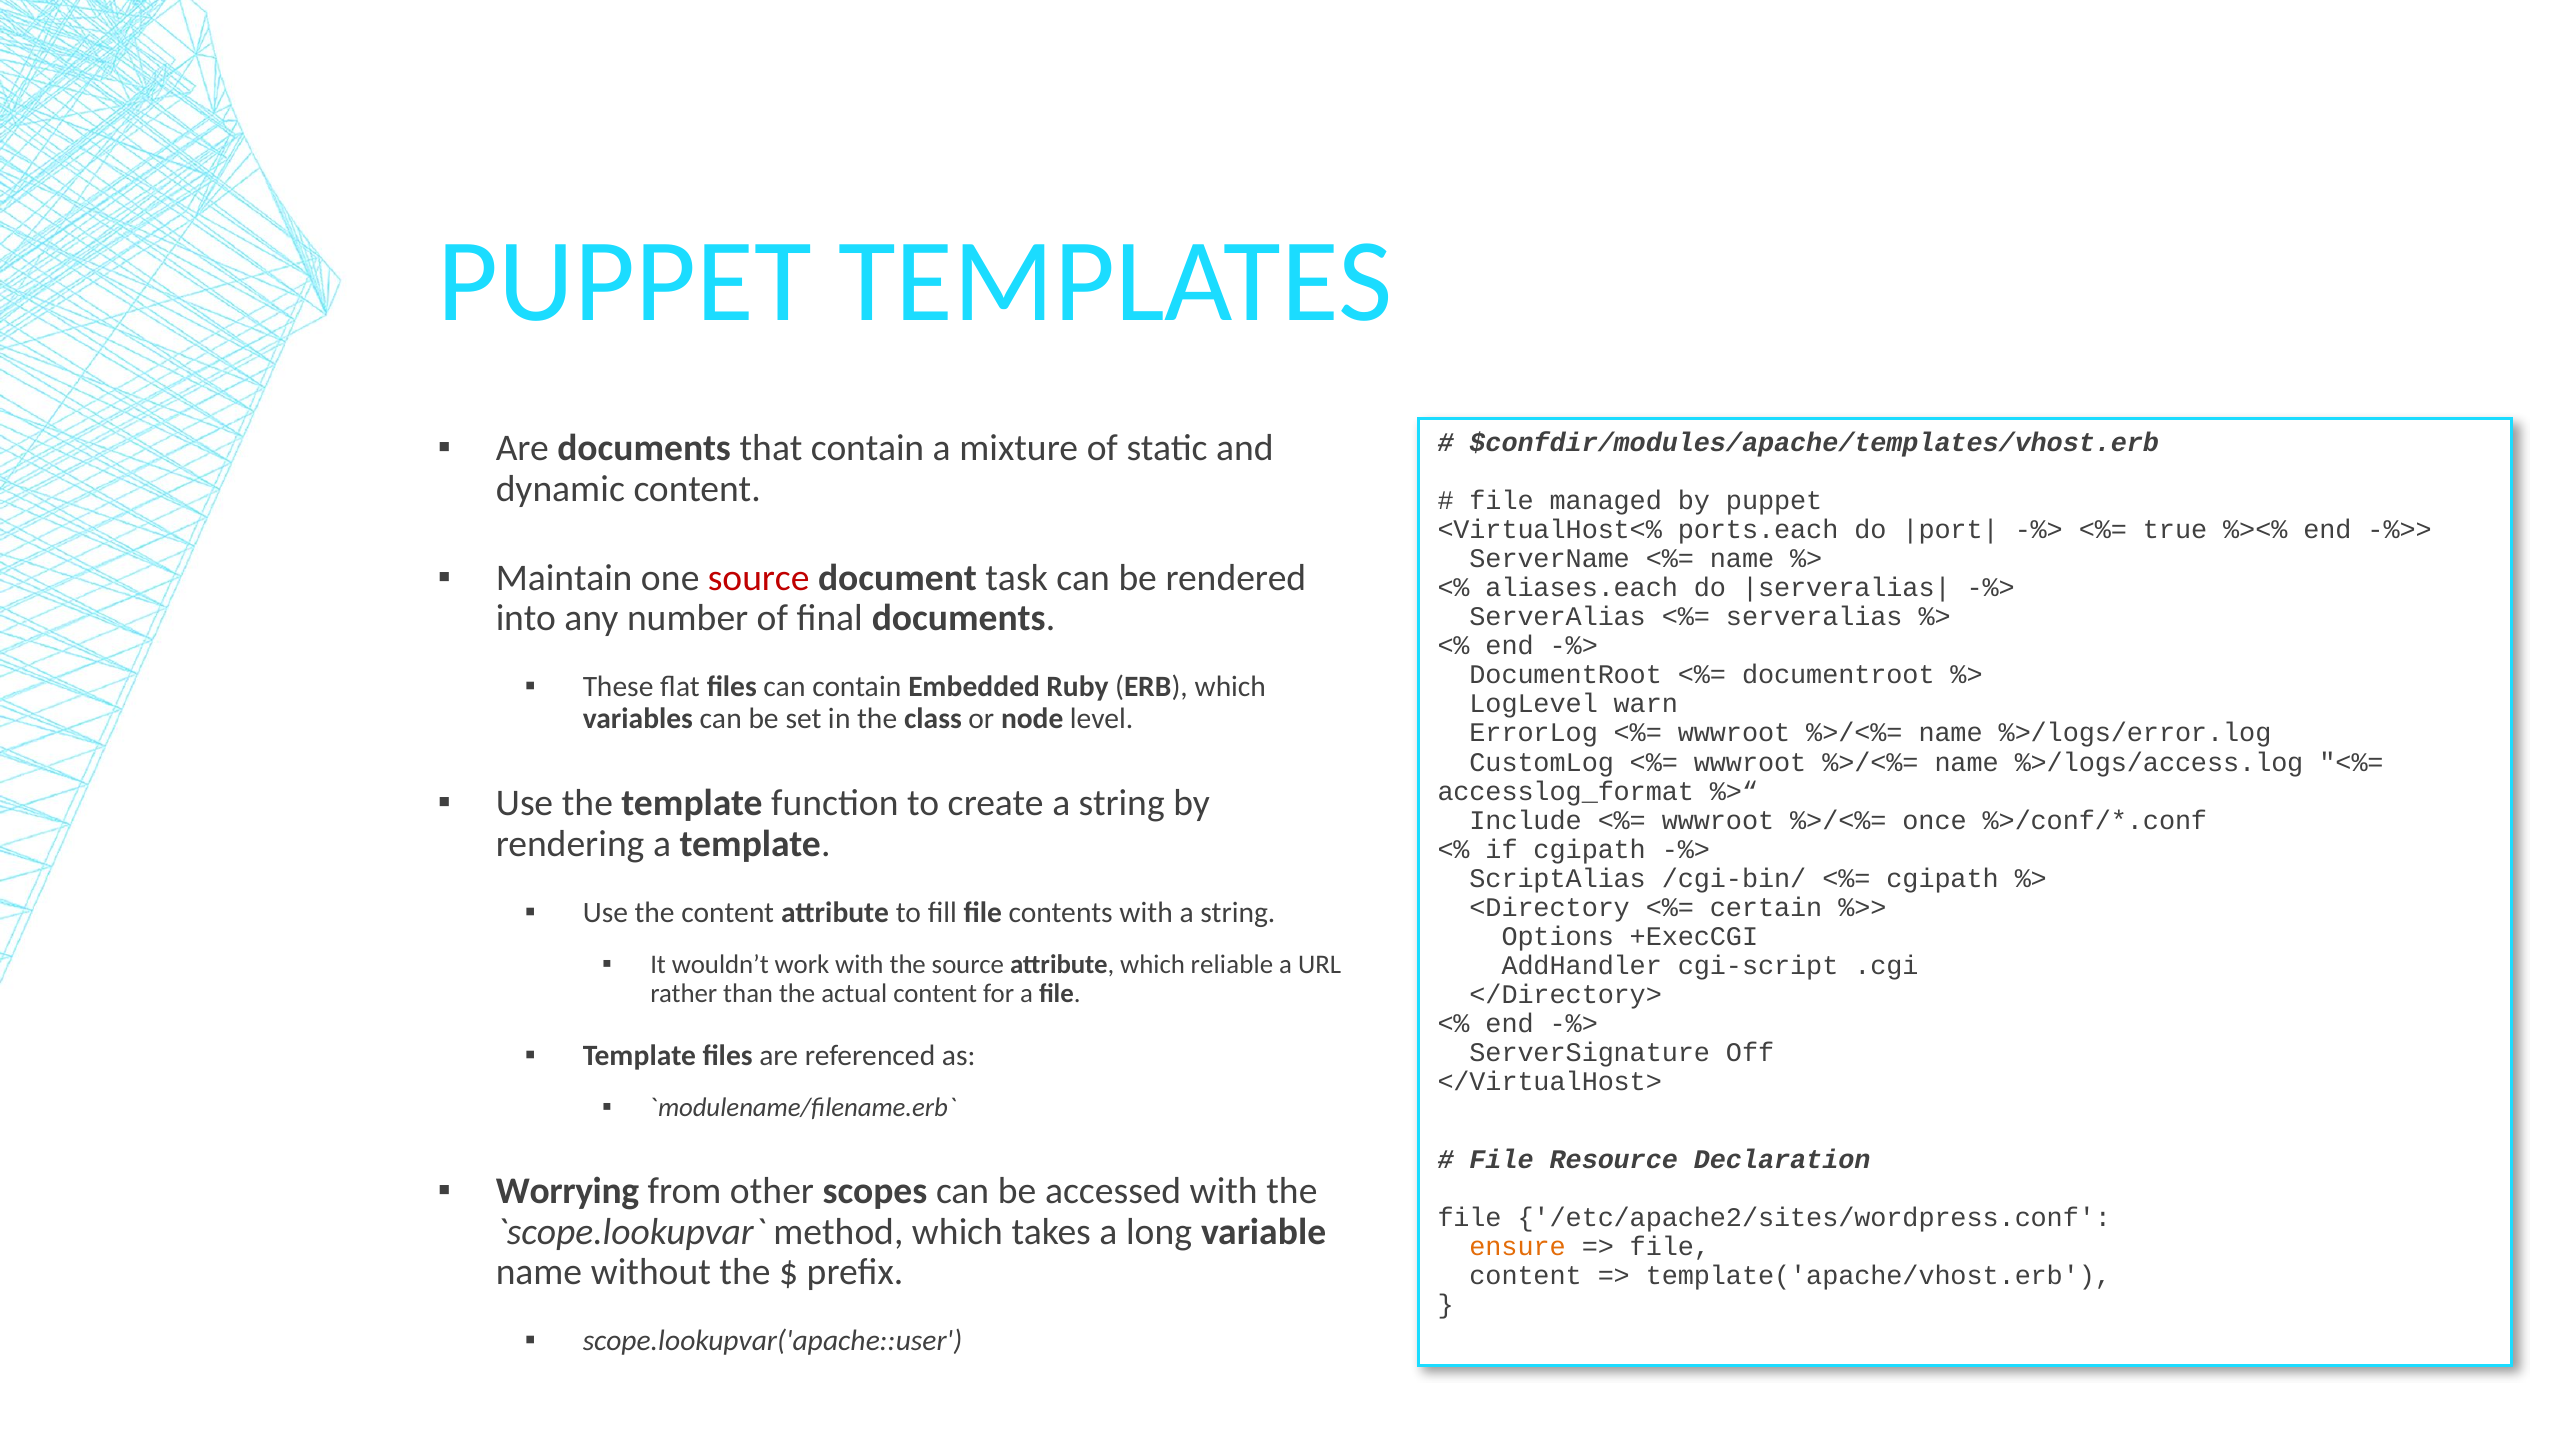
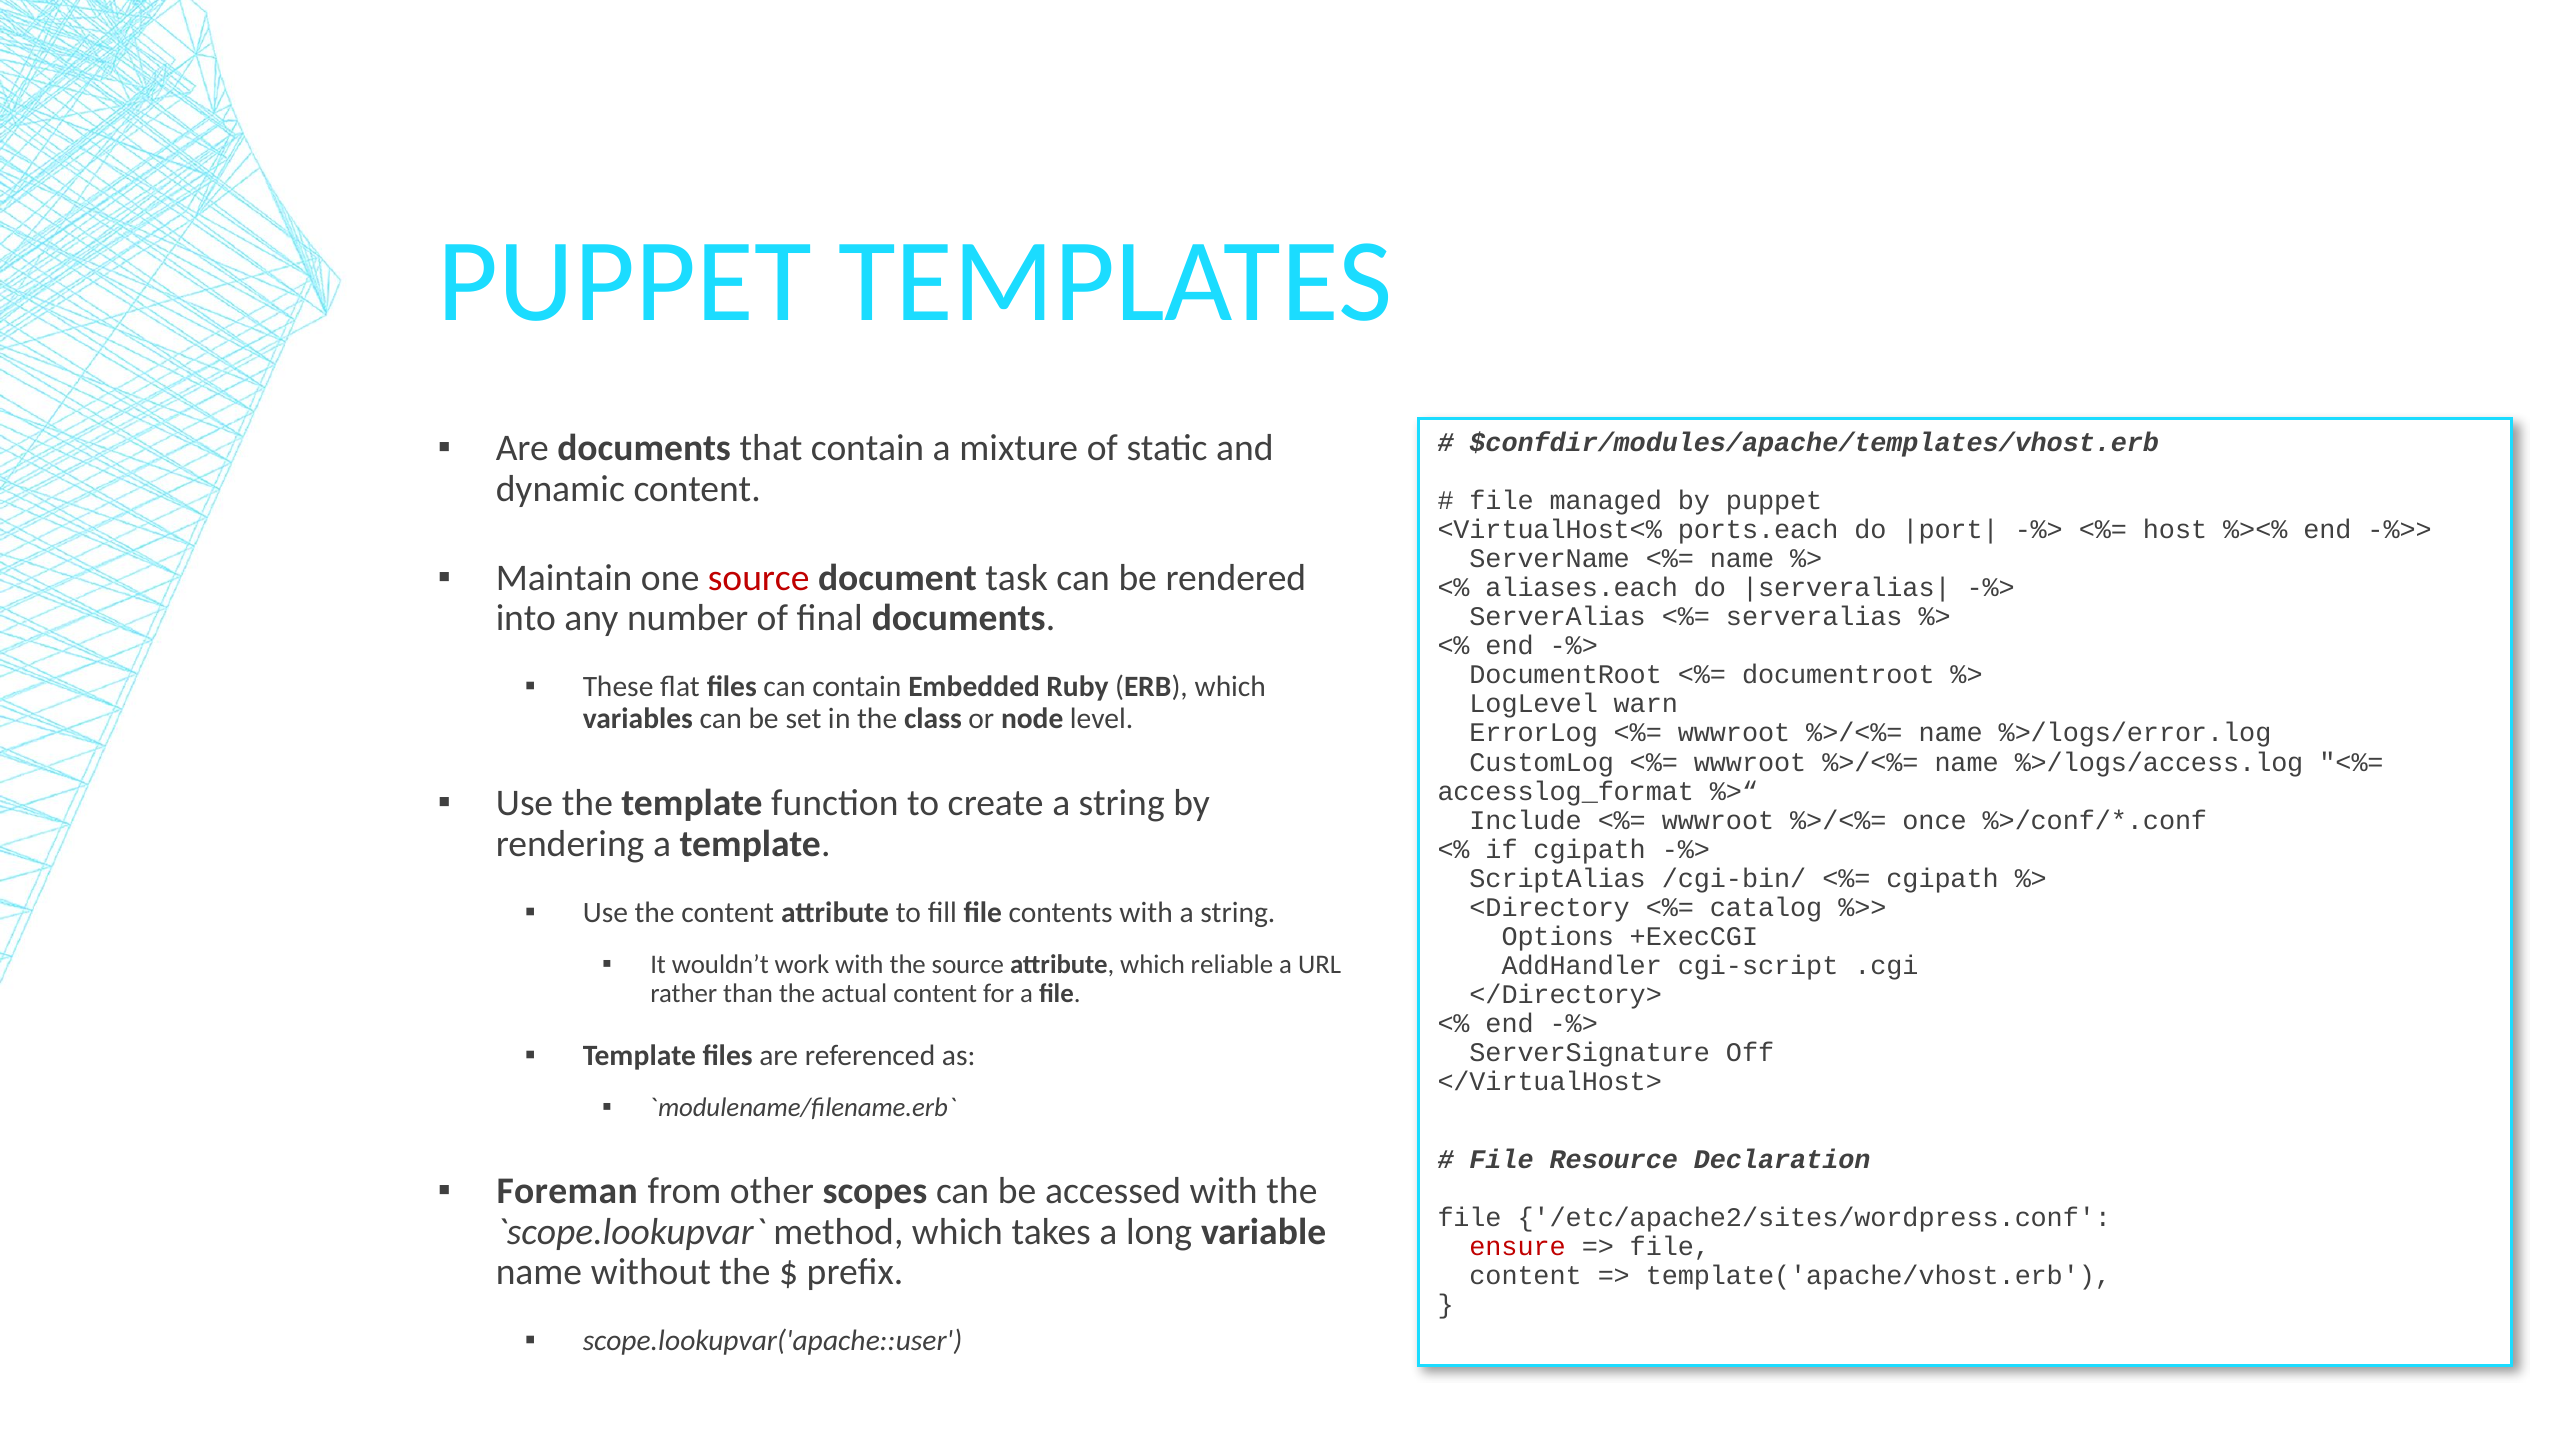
true: true -> host
certain: certain -> catalog
Worrying: Worrying -> Foreman
ensure colour: orange -> red
